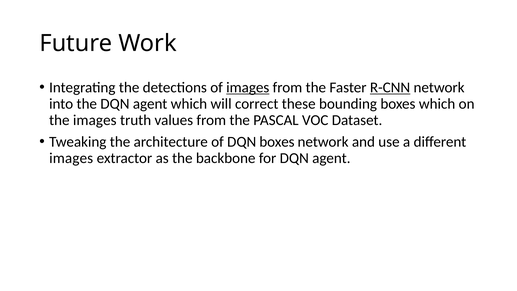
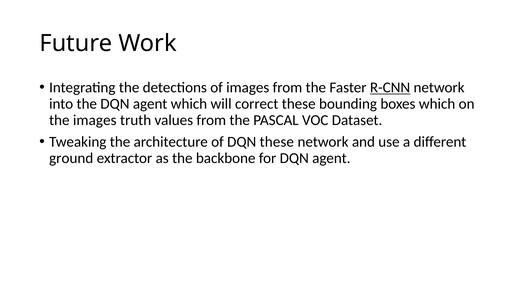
images at (248, 87) underline: present -> none
DQN boxes: boxes -> these
images at (71, 158): images -> ground
